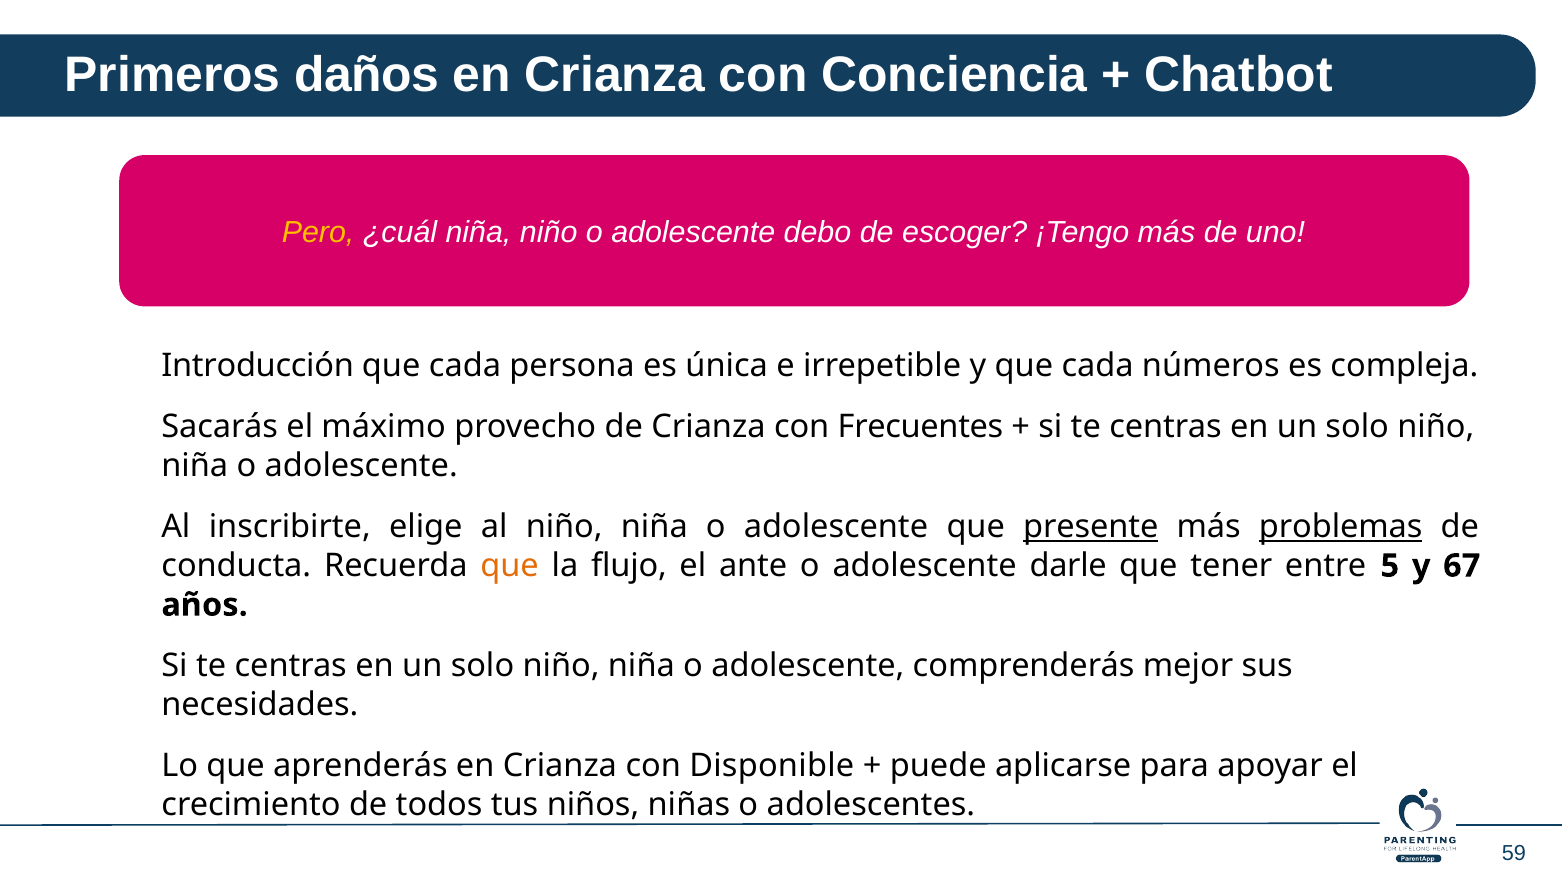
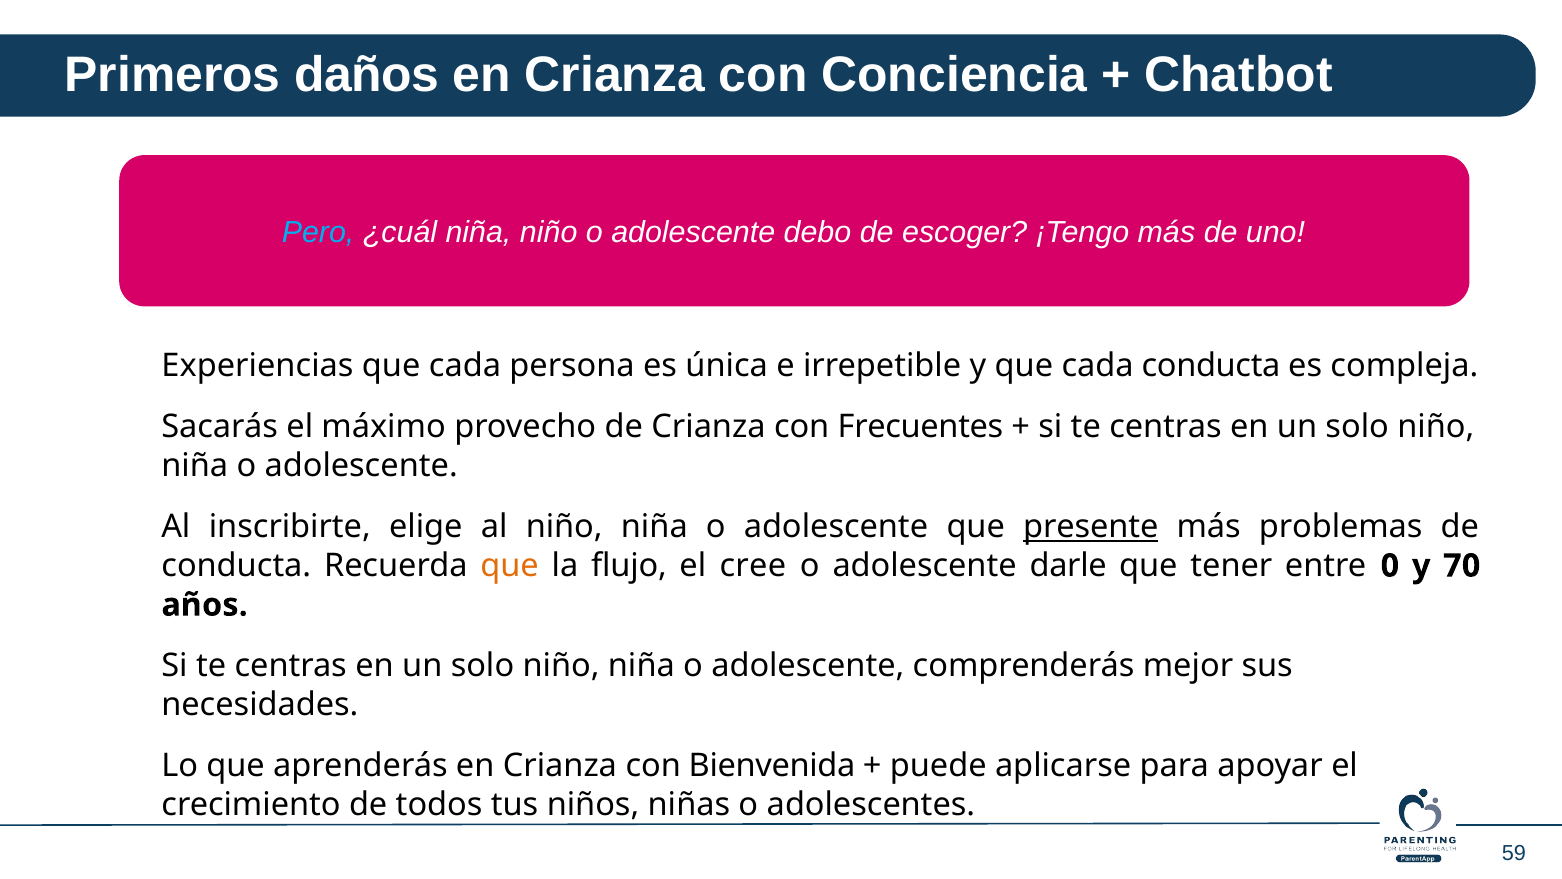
Pero colour: yellow -> light blue
Introducción: Introducción -> Experiencias
cada números: números -> conducta
problemas underline: present -> none
ante: ante -> cree
5: 5 -> 0
67: 67 -> 70
Disponible: Disponible -> Bienvenida
